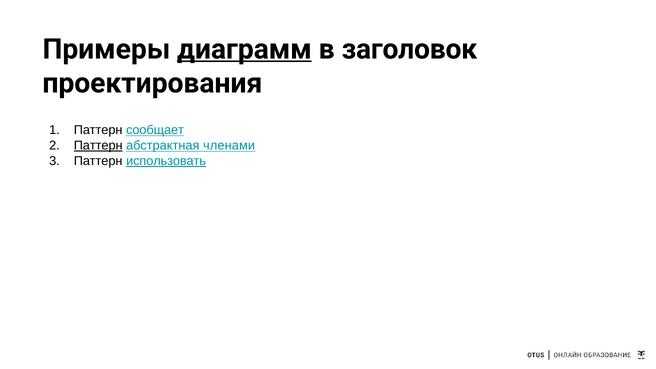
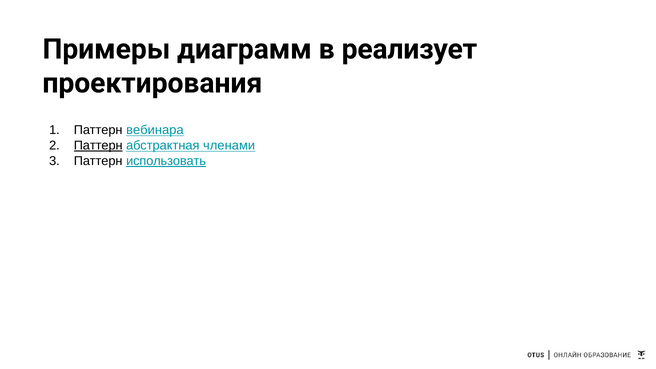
диаграмм underline: present -> none
заголовок: заголовок -> реализует
сообщает: сообщает -> вебинара
